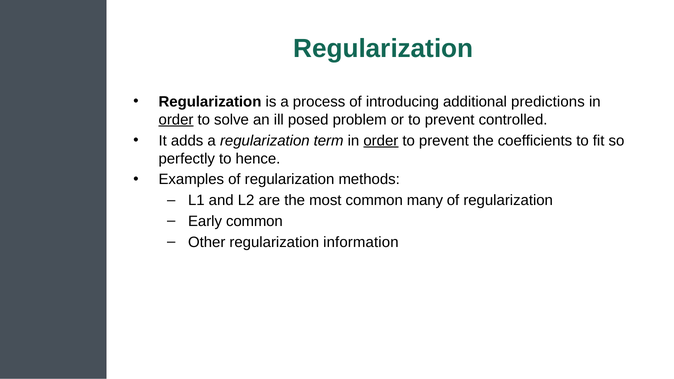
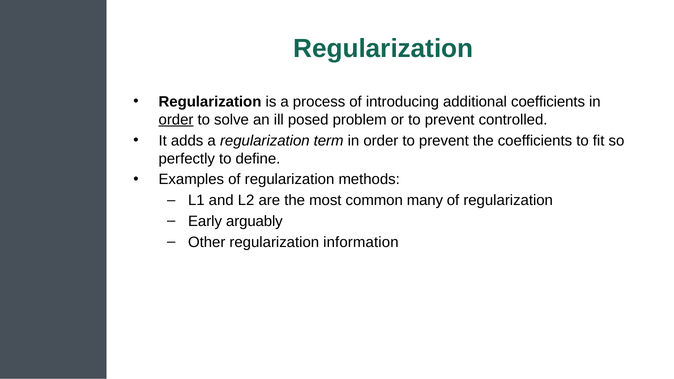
additional predictions: predictions -> coefficients
order at (381, 141) underline: present -> none
hence: hence -> define
Early common: common -> arguably
